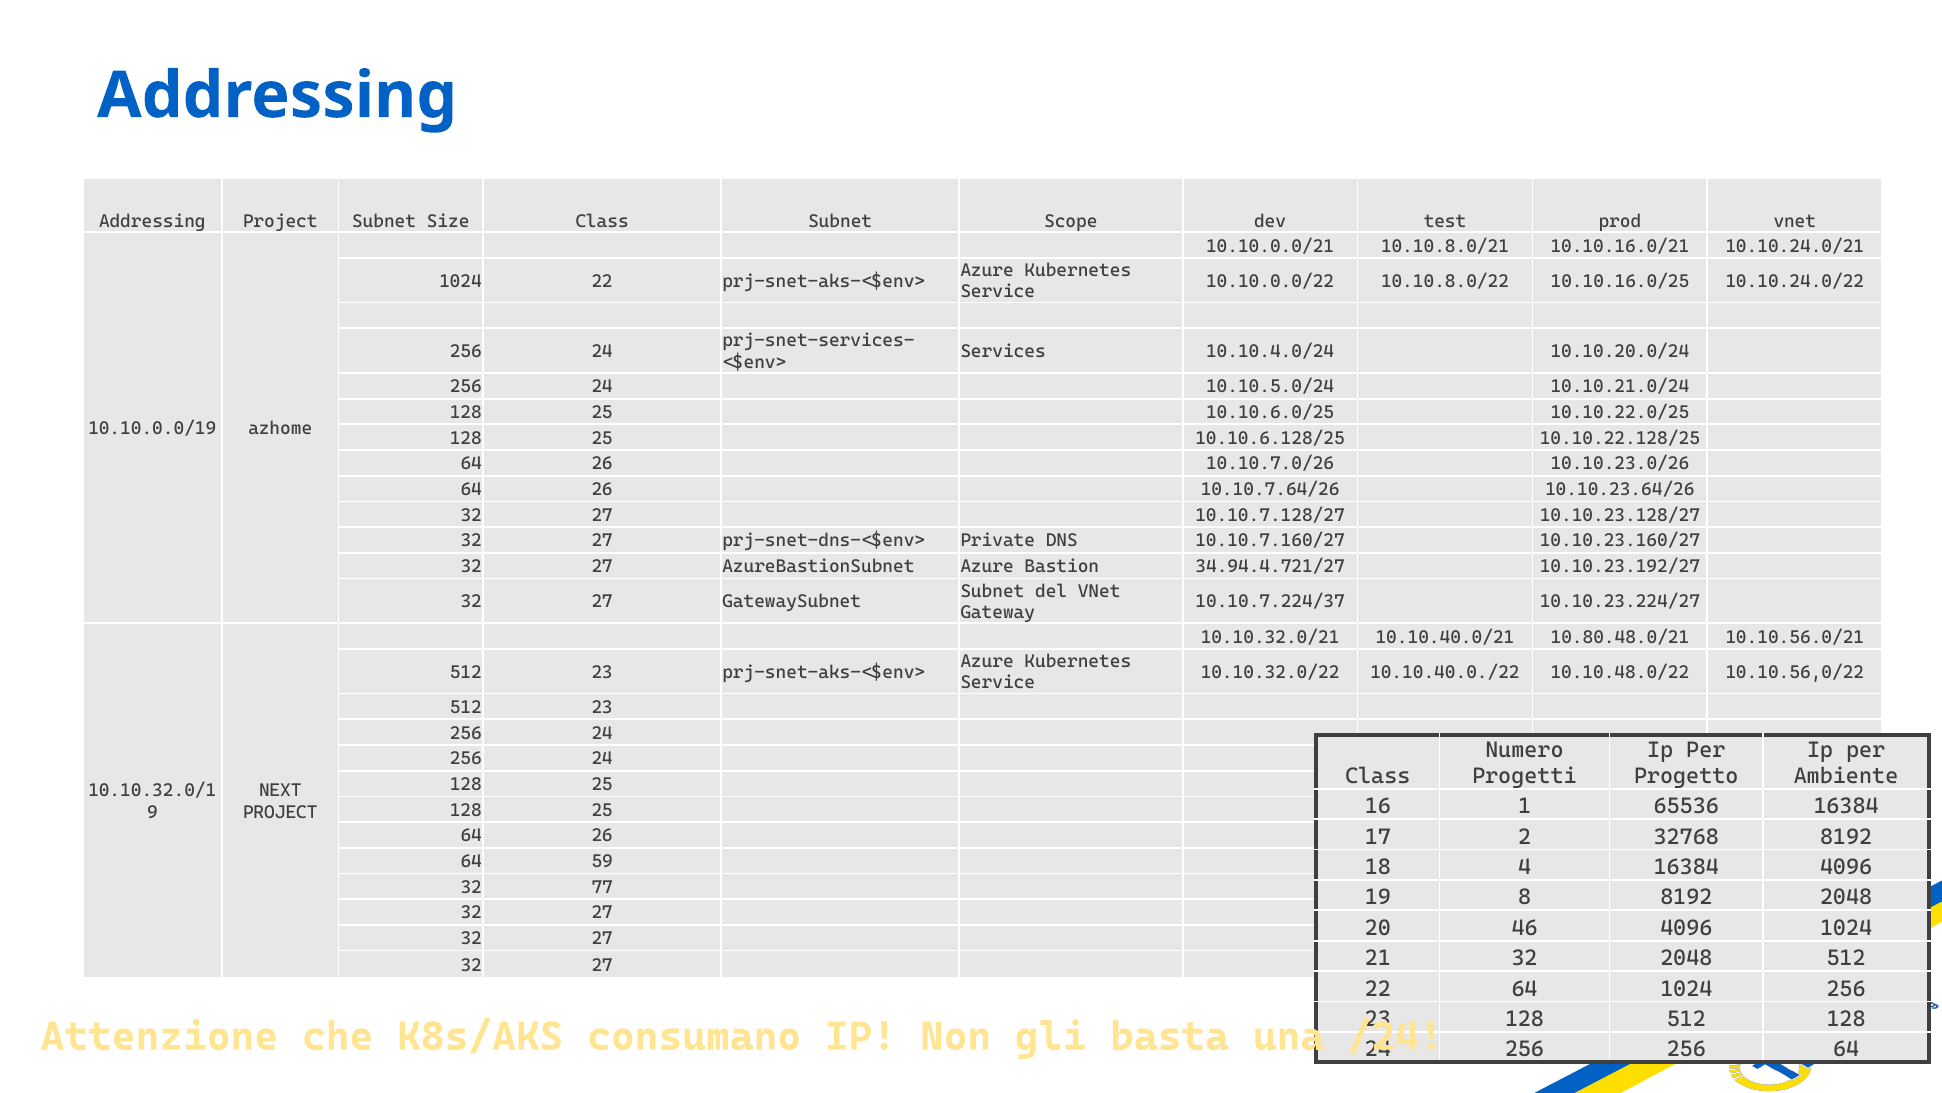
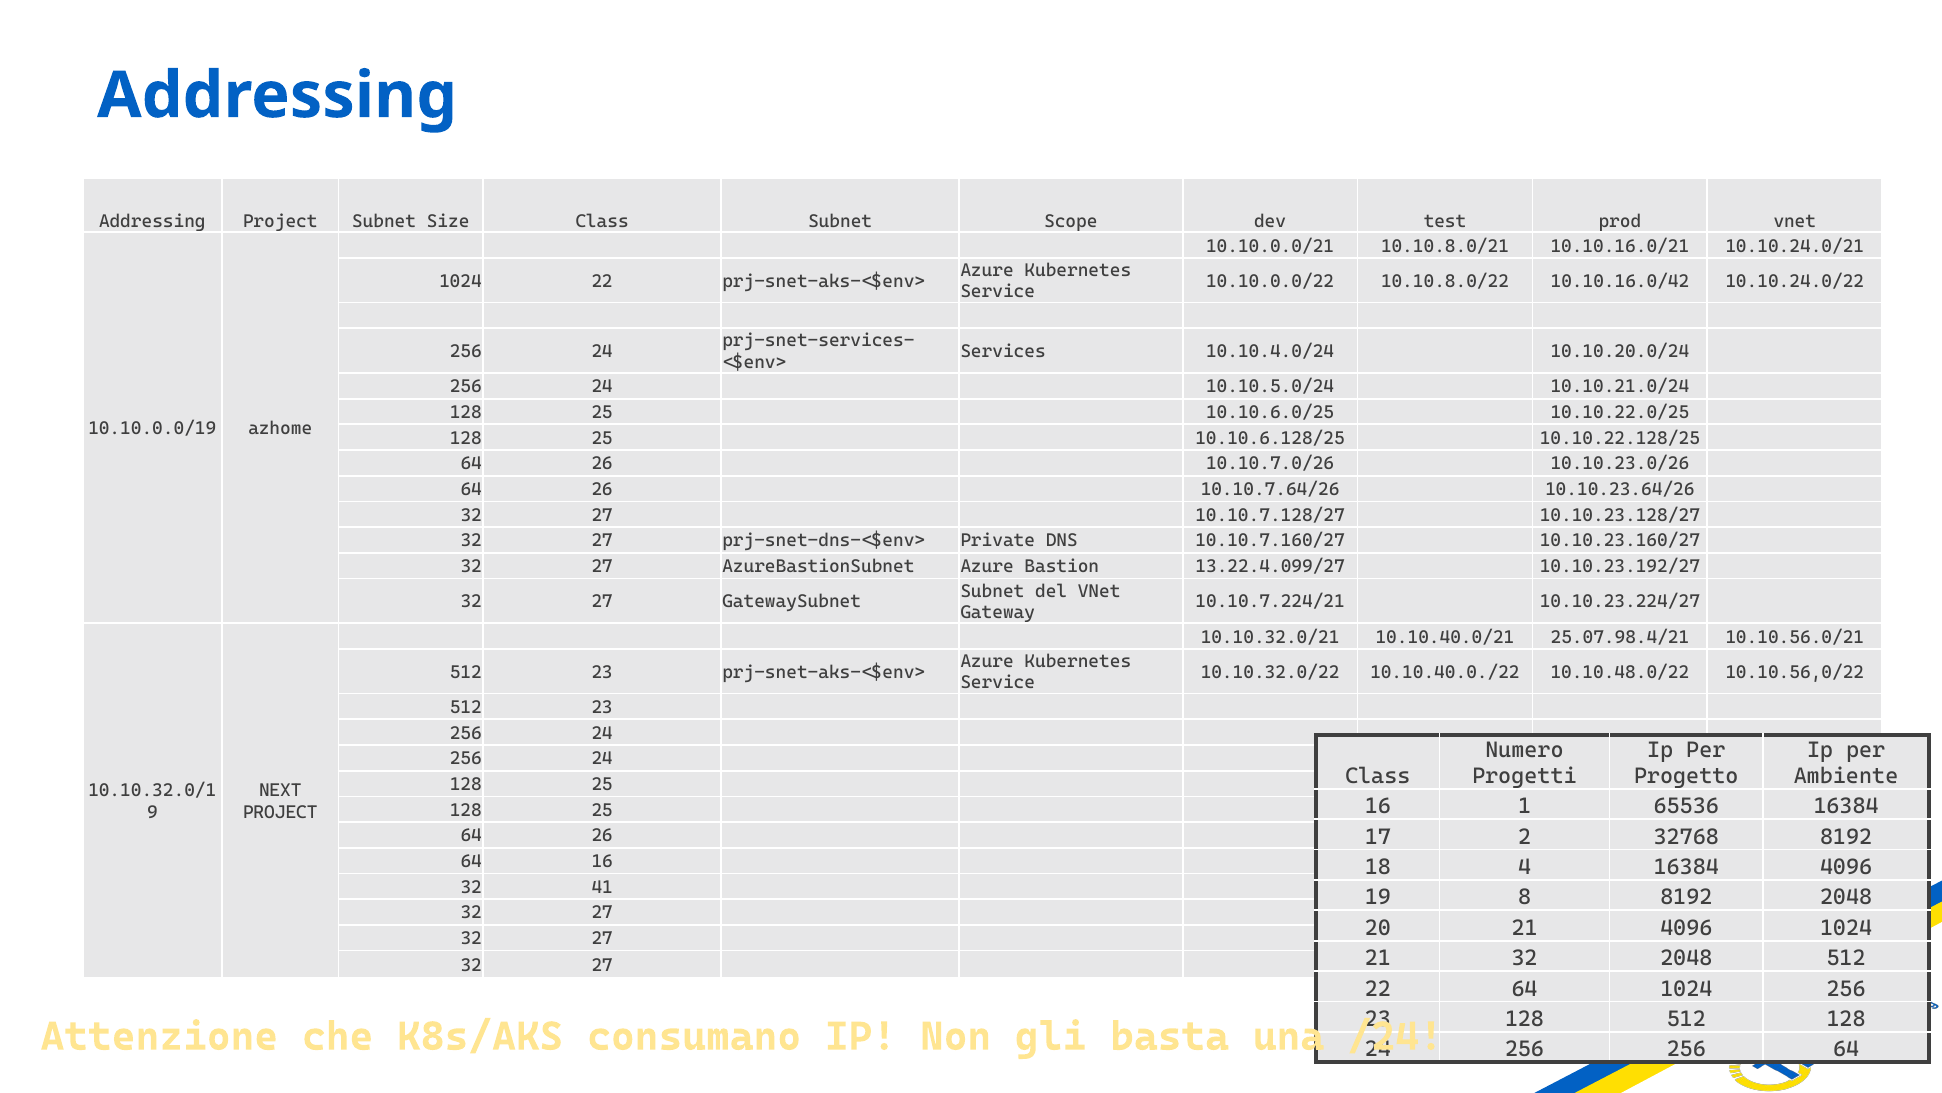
10.10.16.0/25: 10.10.16.0/25 -> 10.10.16.0/42
34.94.4.721/27: 34.94.4.721/27 -> 13.22.4.099/27
10.10.7.224/37: 10.10.7.224/37 -> 10.10.7.224/21
10.80.48.0/21: 10.80.48.0/21 -> 25.07.98.4/21
64 59: 59 -> 16
77: 77 -> 41
20 46: 46 -> 21
